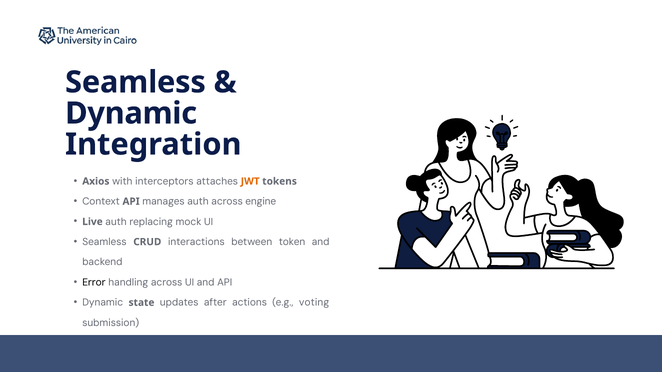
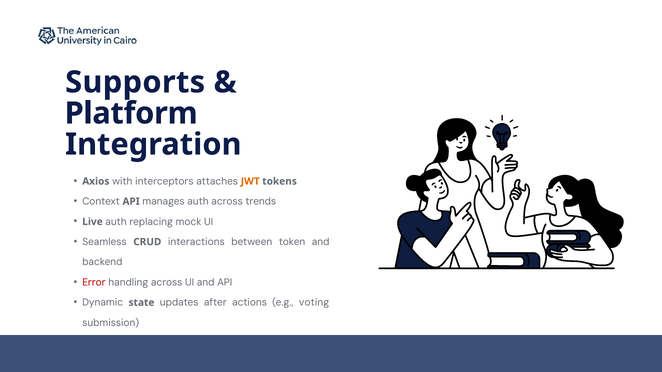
Seamless at (135, 82): Seamless -> Supports
Dynamic at (131, 113): Dynamic -> Platform
engine: engine -> trends
Error colour: black -> red
